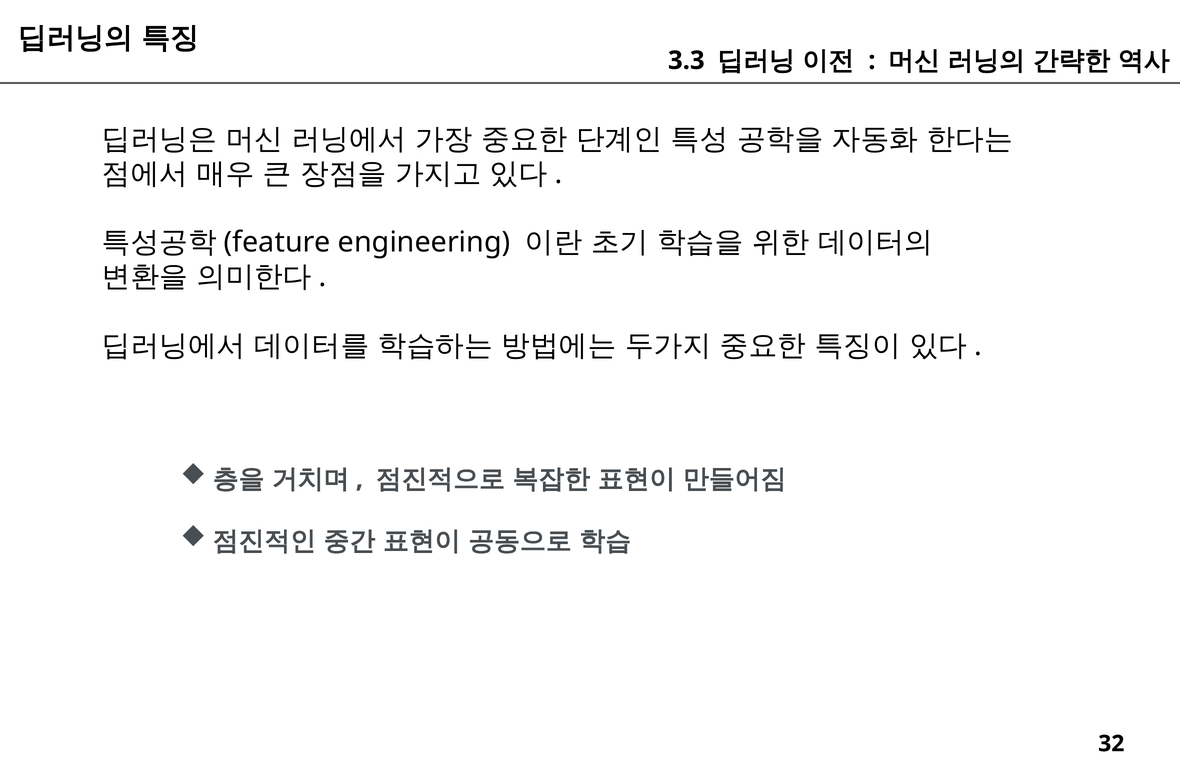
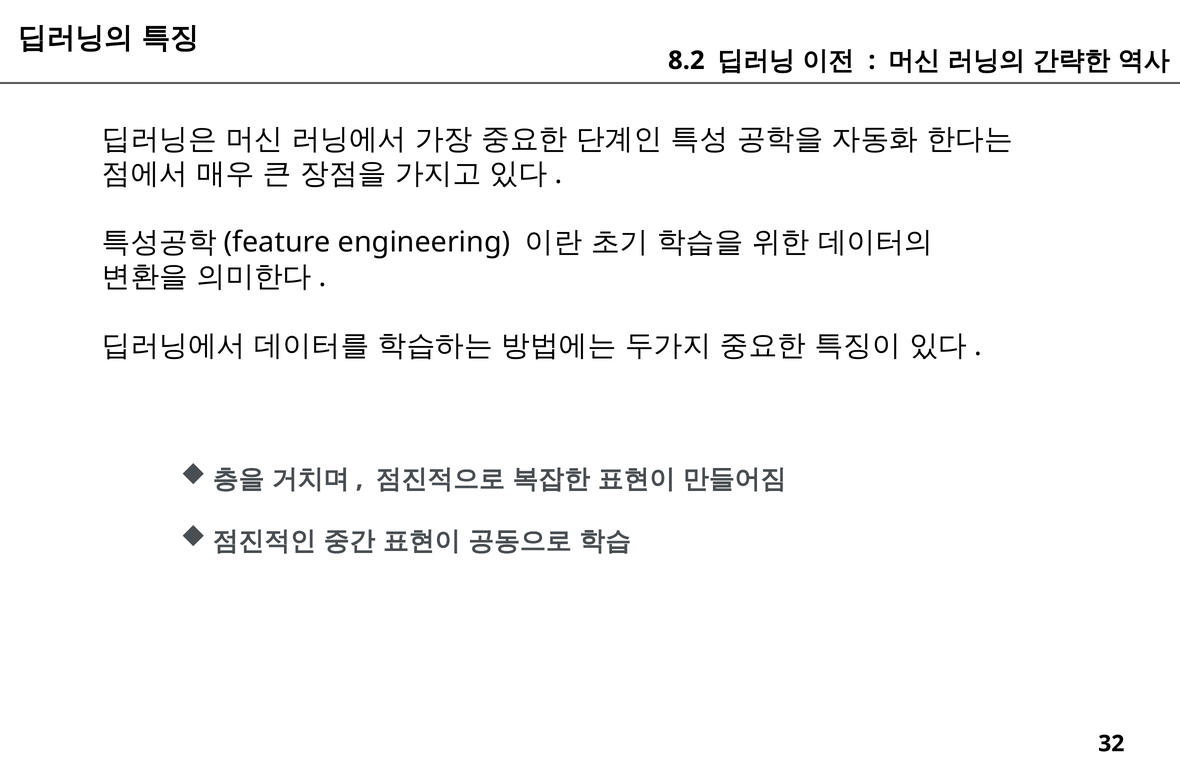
3.3: 3.3 -> 8.2
